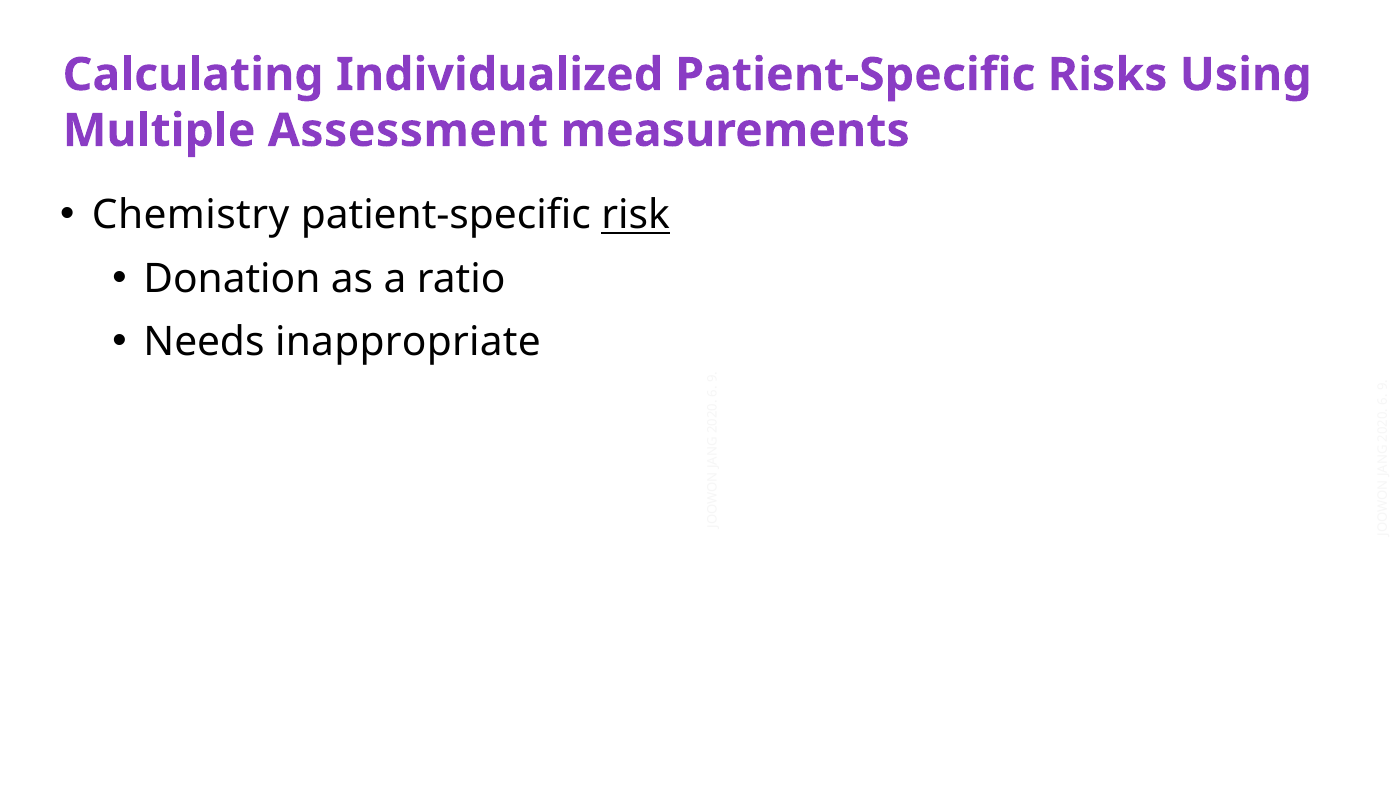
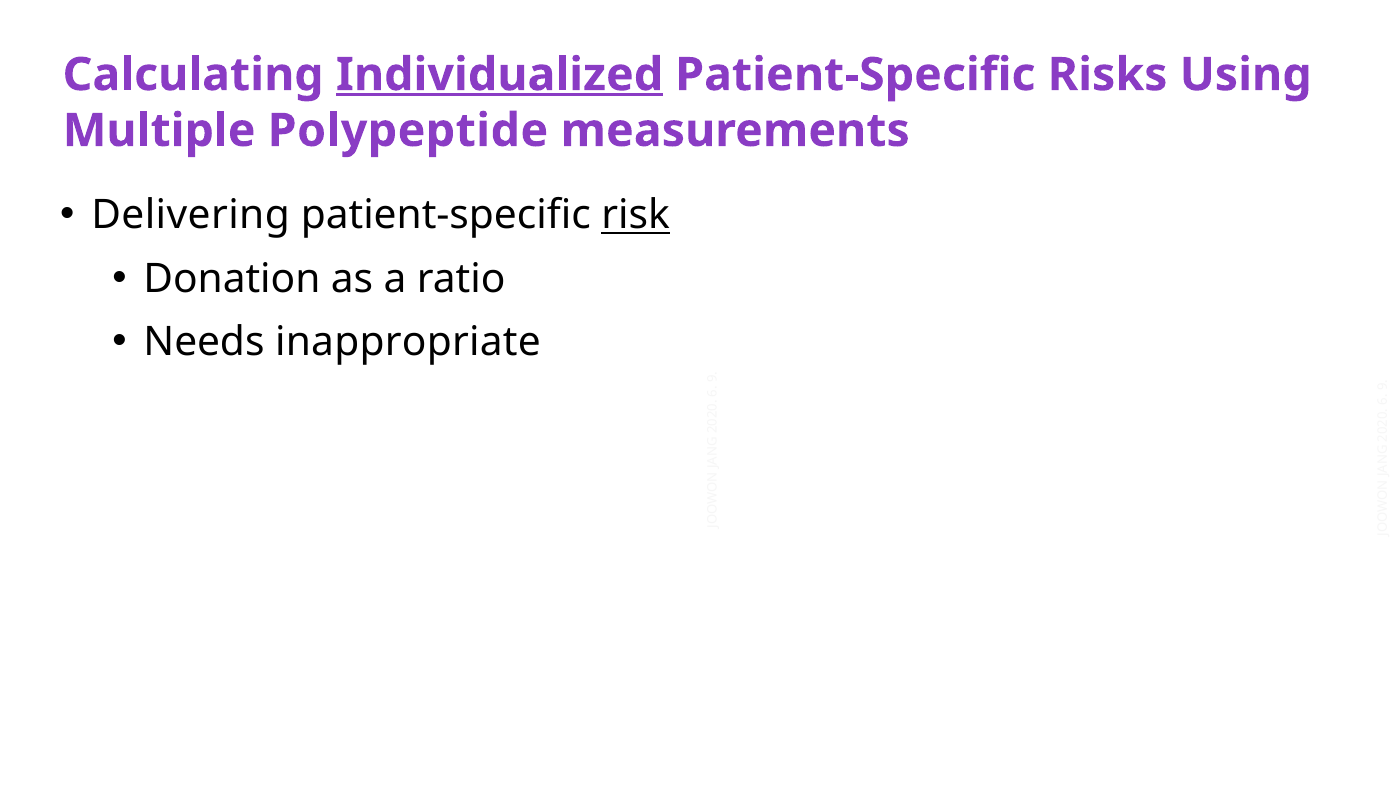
Individualized underline: none -> present
Assessment: Assessment -> Polypeptide
Chemistry: Chemistry -> Delivering
